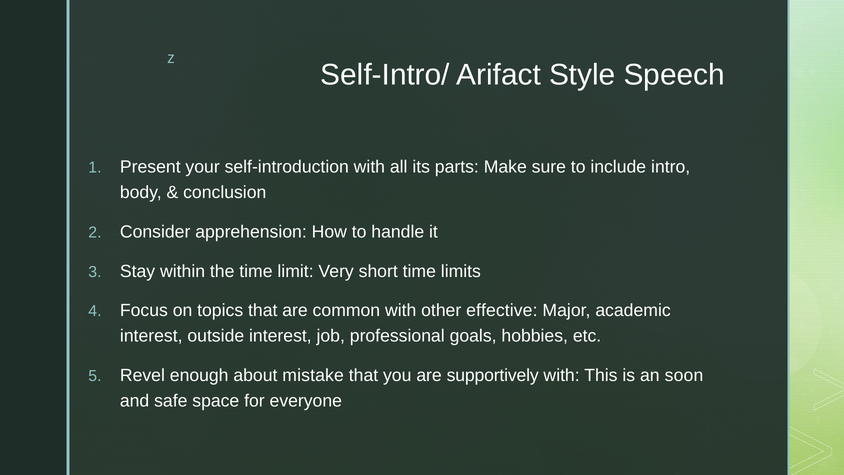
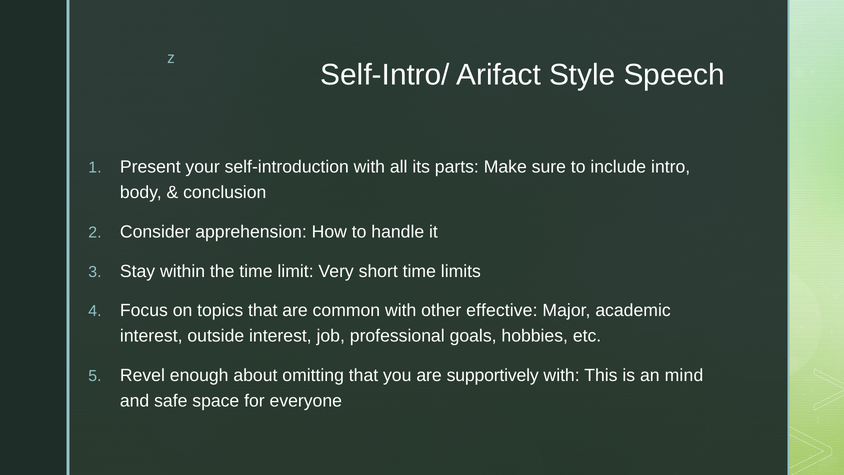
mistake: mistake -> omitting
soon: soon -> mind
